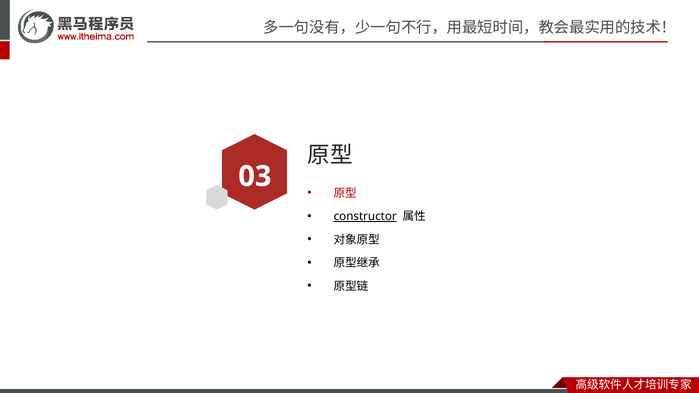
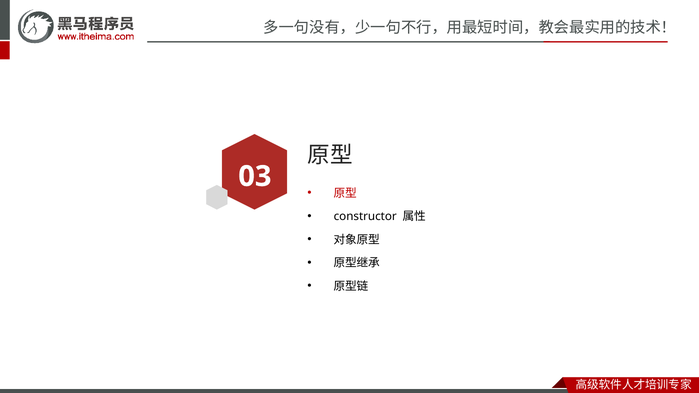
constructor underline: present -> none
